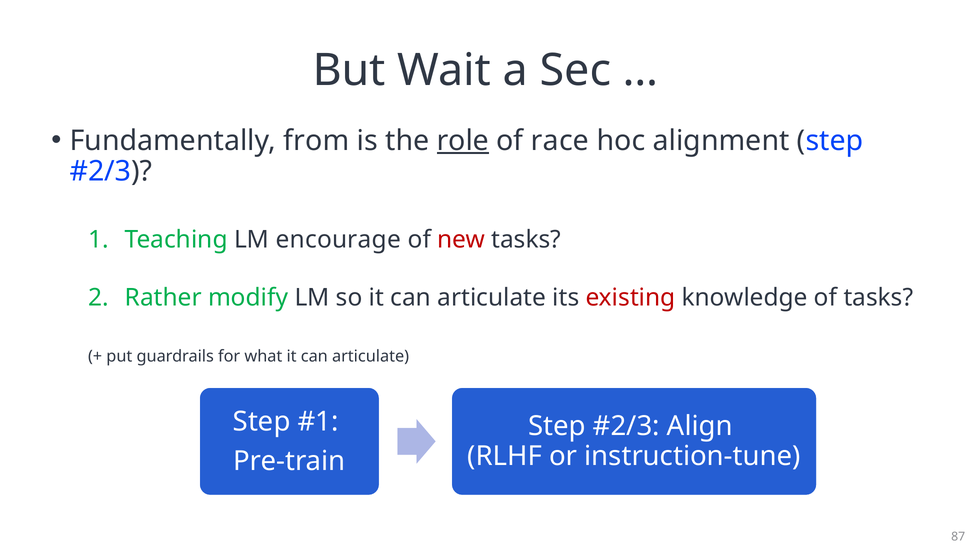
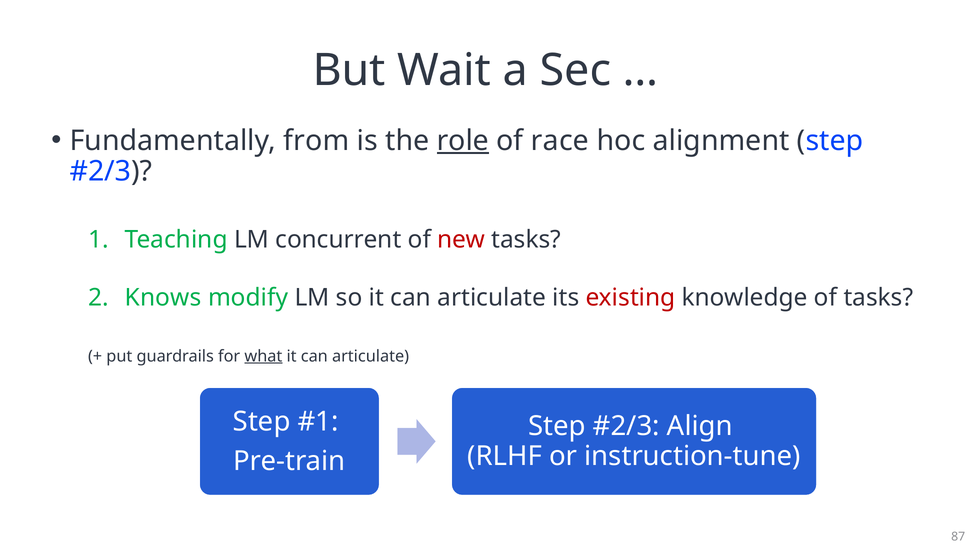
encourage: encourage -> concurrent
Rather: Rather -> Knows
what underline: none -> present
